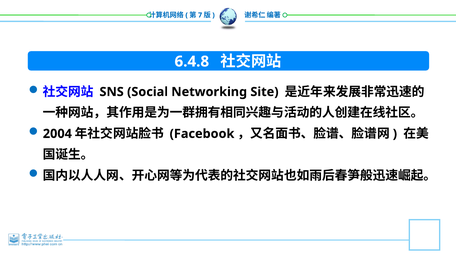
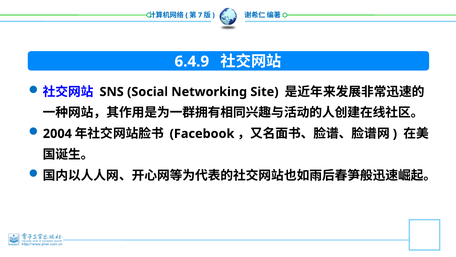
6.4.8: 6.4.8 -> 6.4.9
